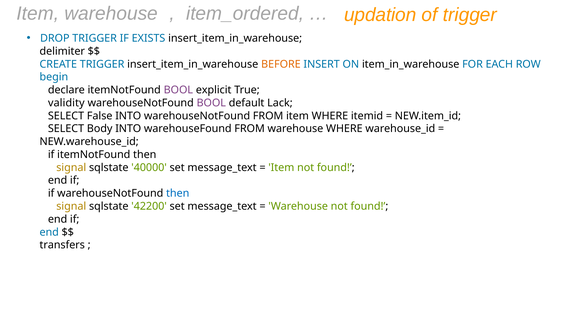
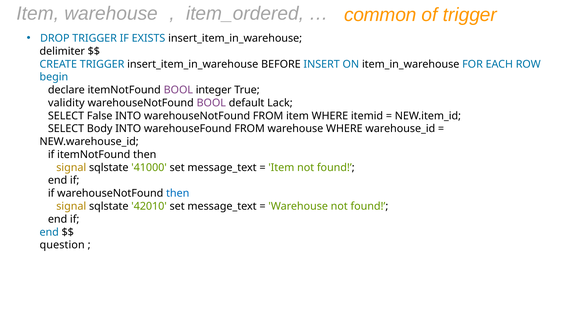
updation: updation -> common
BEFORE colour: orange -> black
explicit: explicit -> integer
40000: 40000 -> 41000
42200: 42200 -> 42010
transfers: transfers -> question
